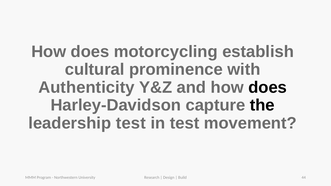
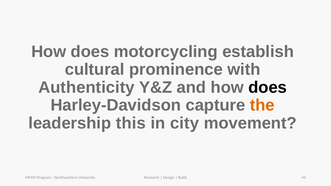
the colour: black -> orange
leadership test: test -> this
in test: test -> city
